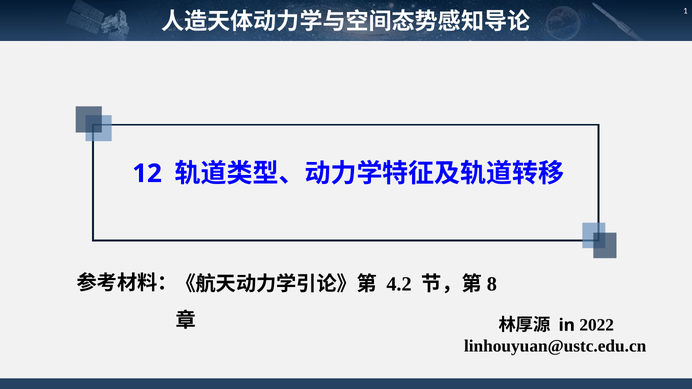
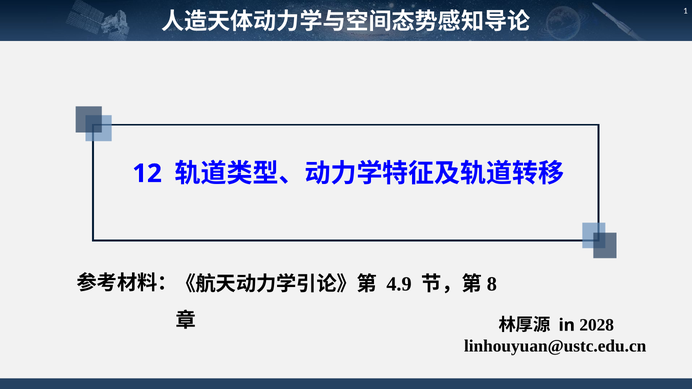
4.2: 4.2 -> 4.9
2022: 2022 -> 2028
